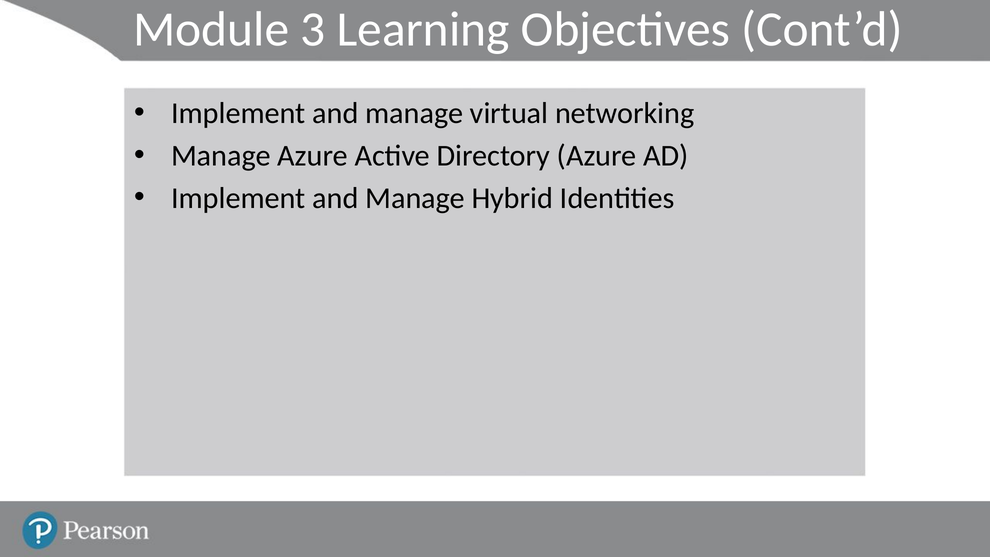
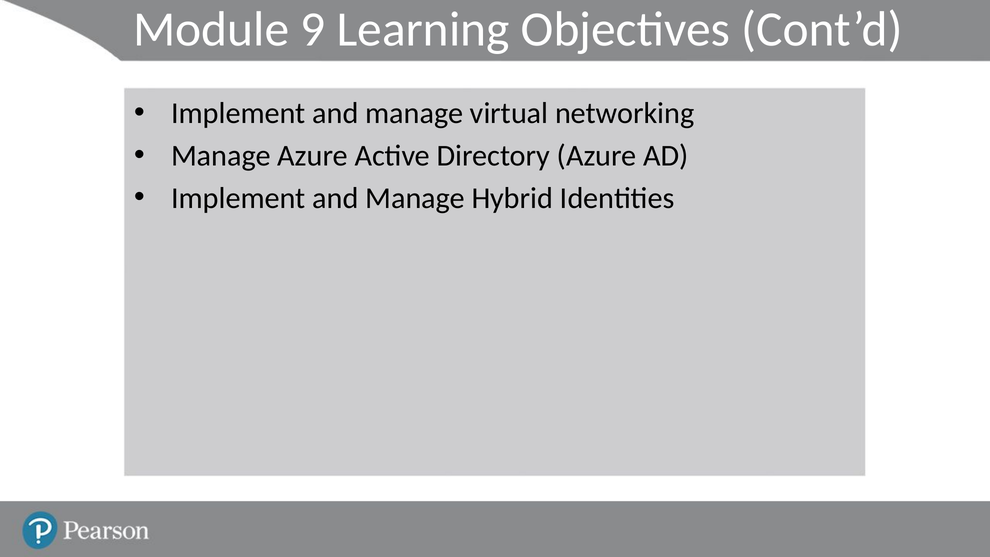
3: 3 -> 9
